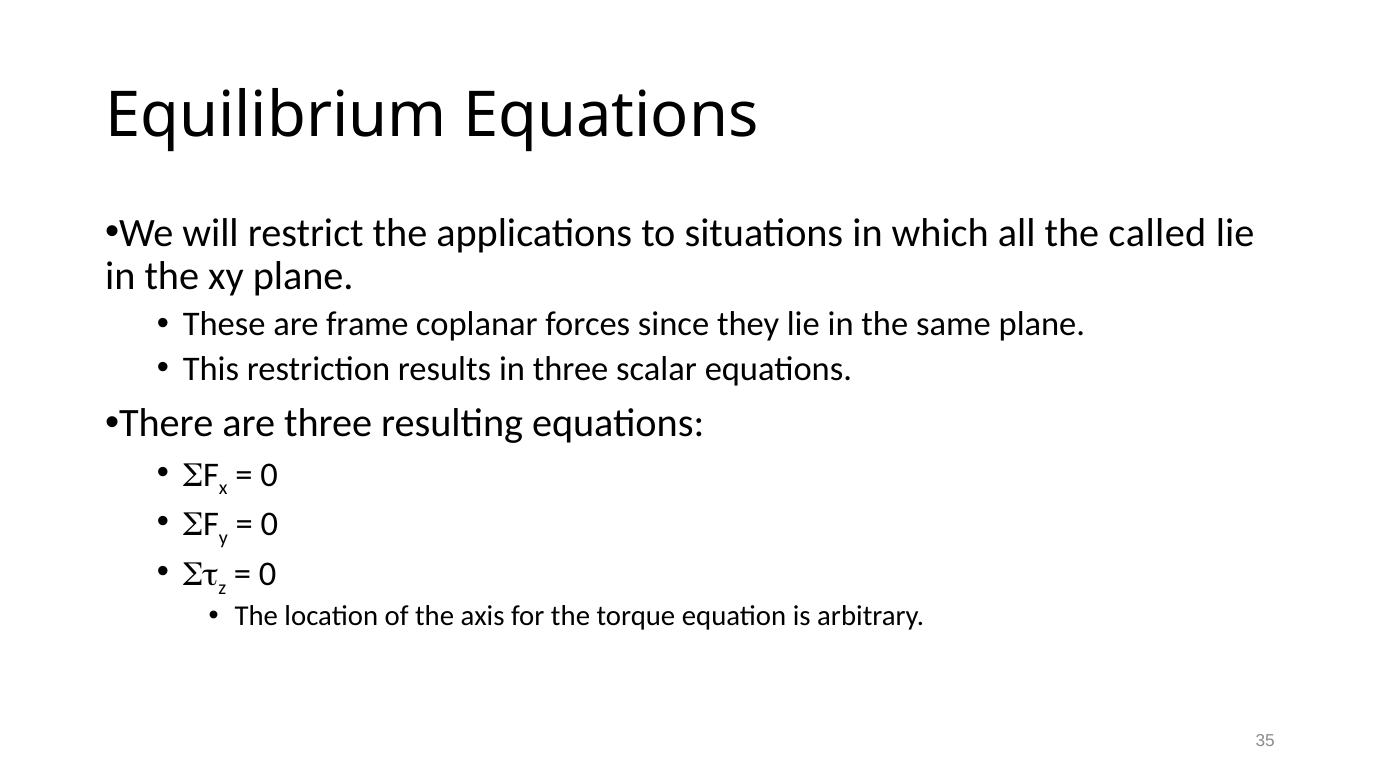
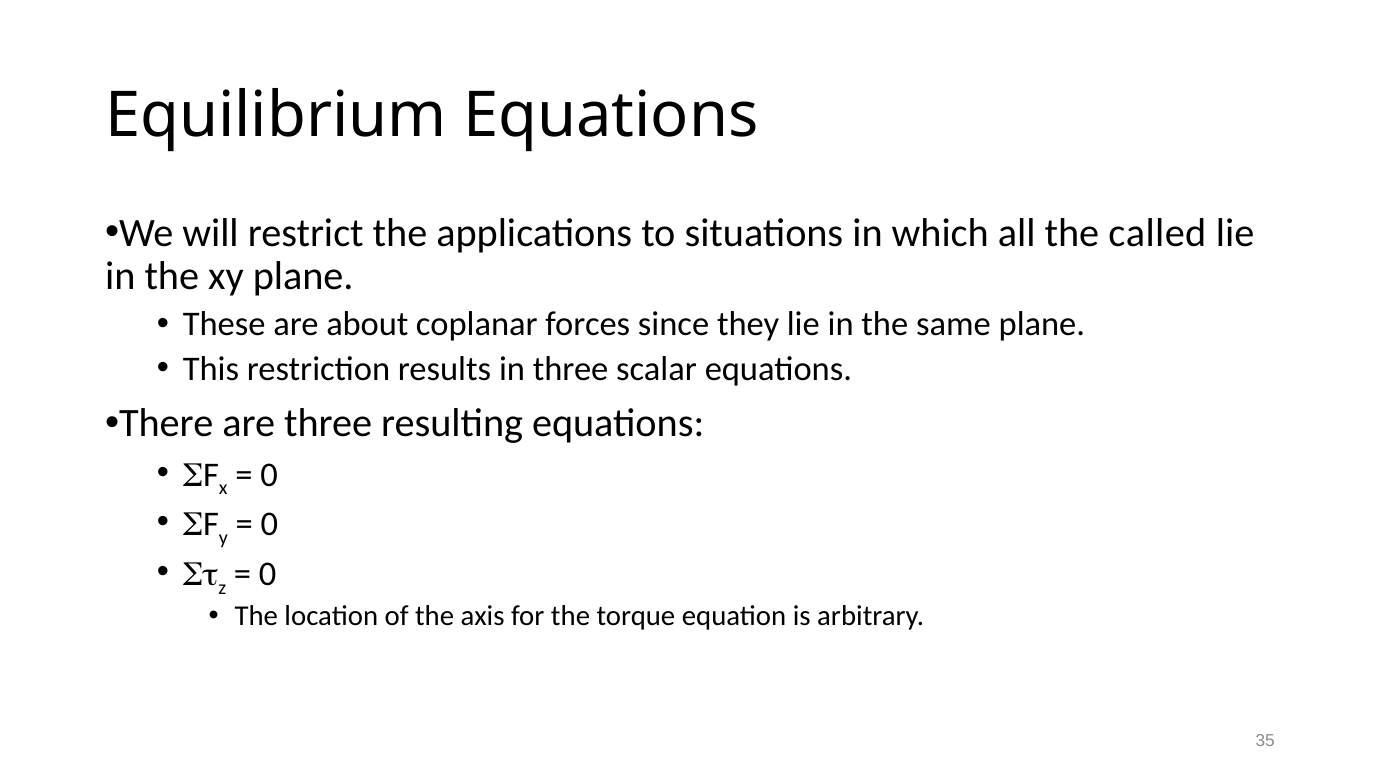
frame: frame -> about
